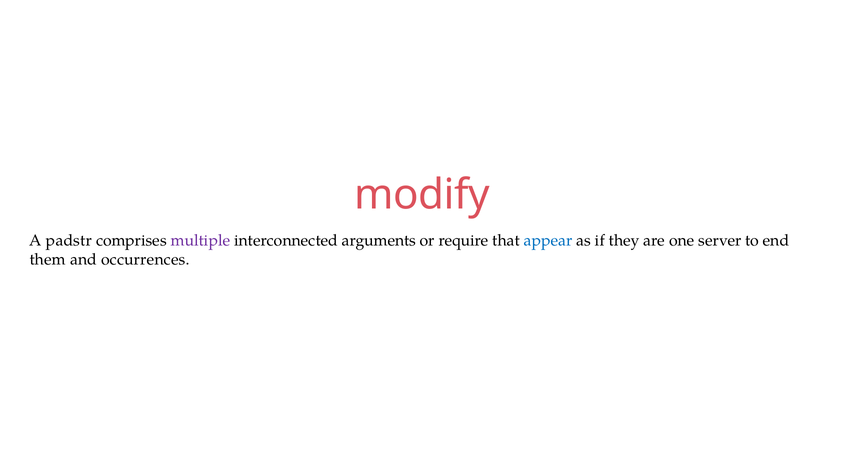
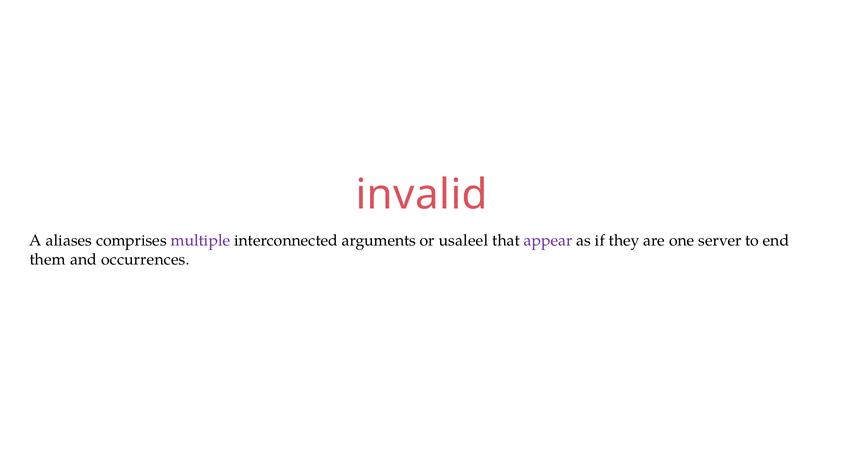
modify: modify -> invalid
padstr: padstr -> aliases
require: require -> usaleel
appear colour: blue -> purple
